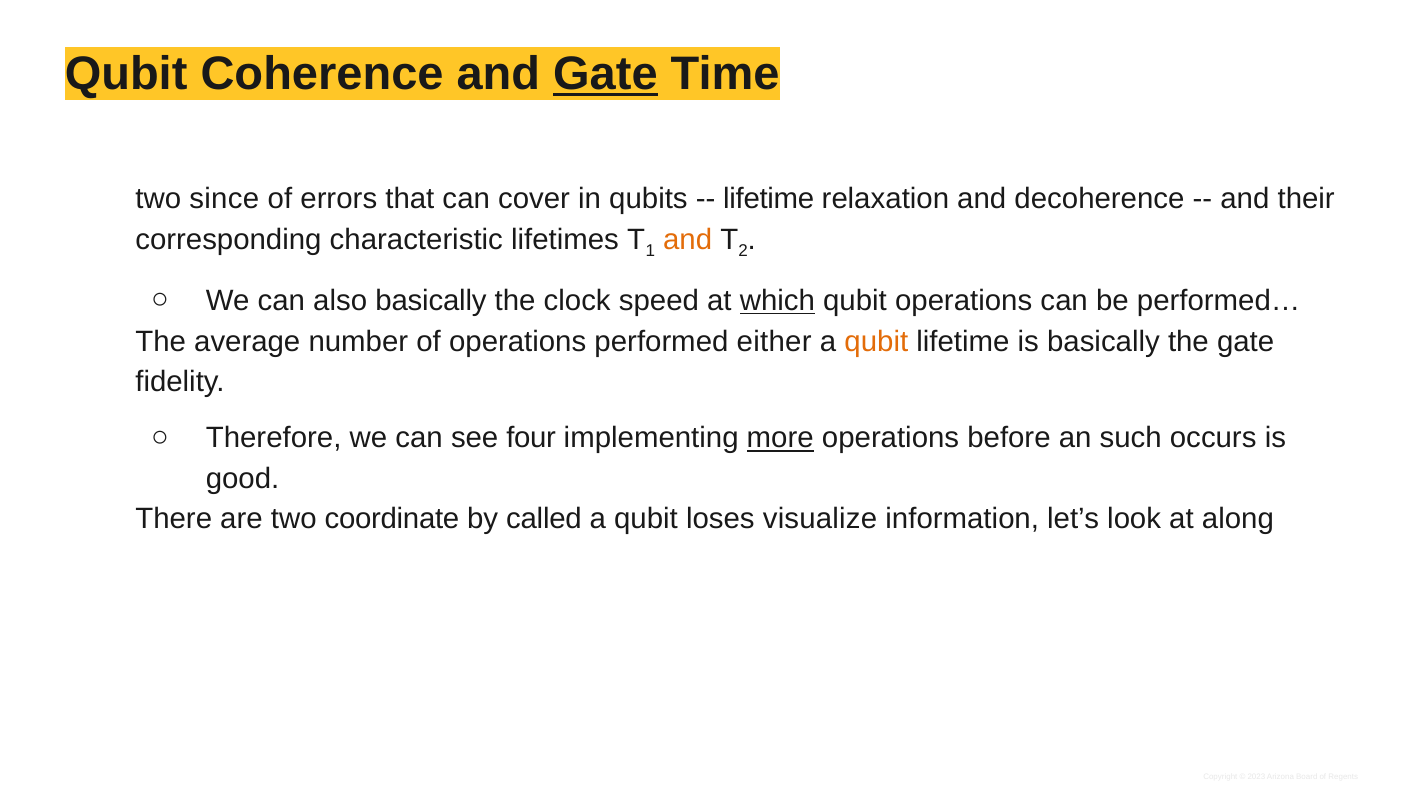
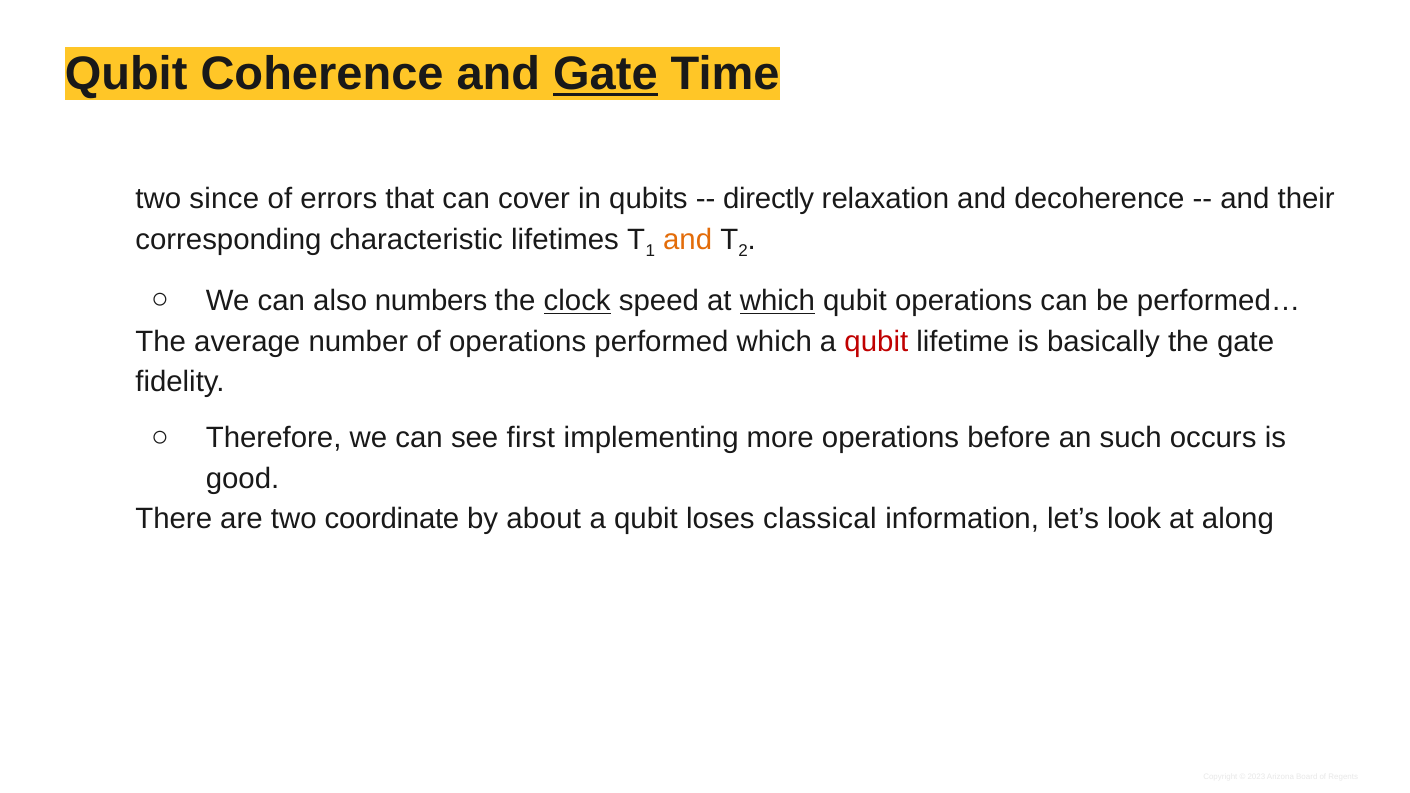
lifetime at (769, 199): lifetime -> directly
also basically: basically -> numbers
clock underline: none -> present
performed either: either -> which
qubit at (876, 341) colour: orange -> red
four: four -> first
more underline: present -> none
called: called -> about
visualize: visualize -> classical
